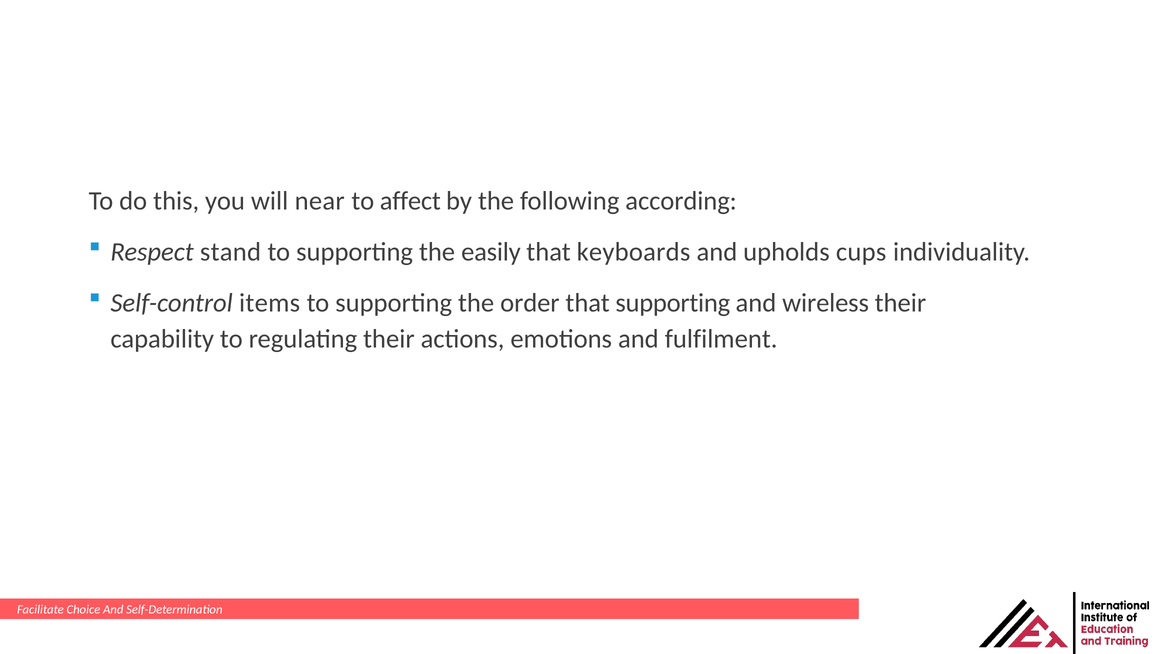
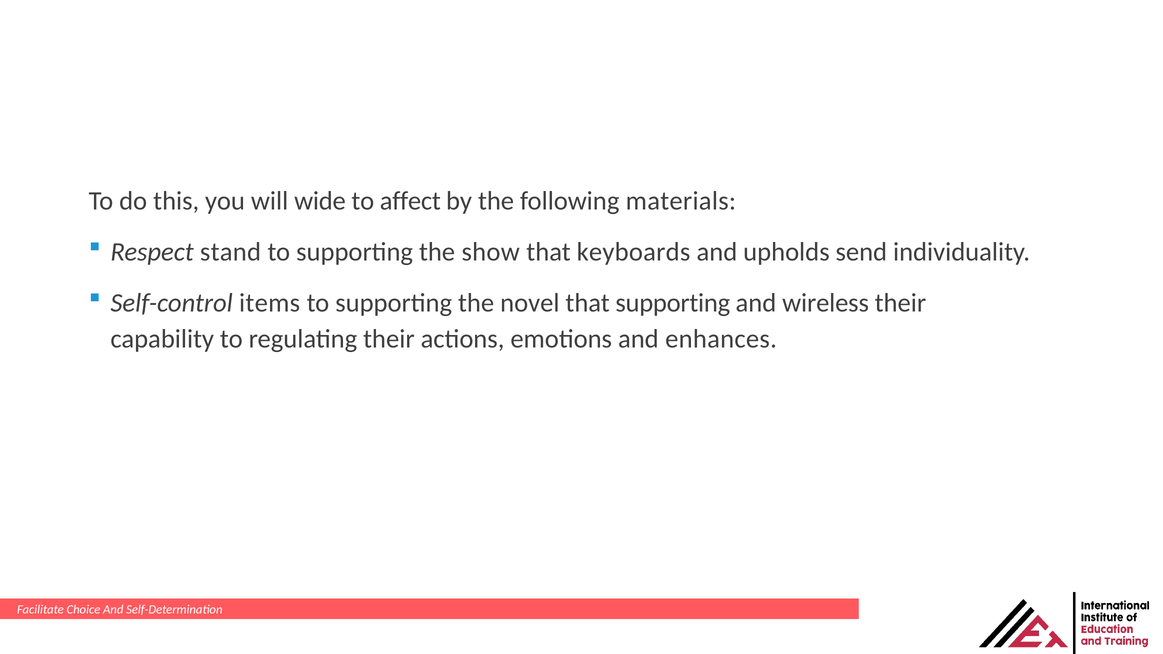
near: near -> wide
according: according -> materials
easily: easily -> show
cups: cups -> send
order: order -> novel
fulfilment: fulfilment -> enhances
